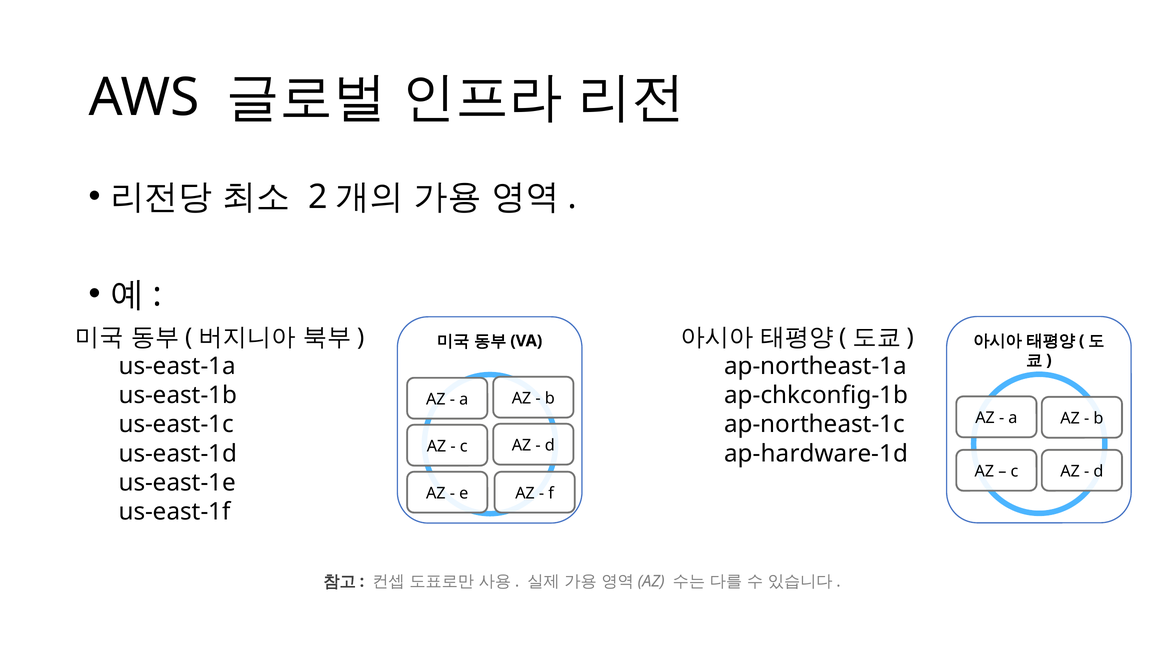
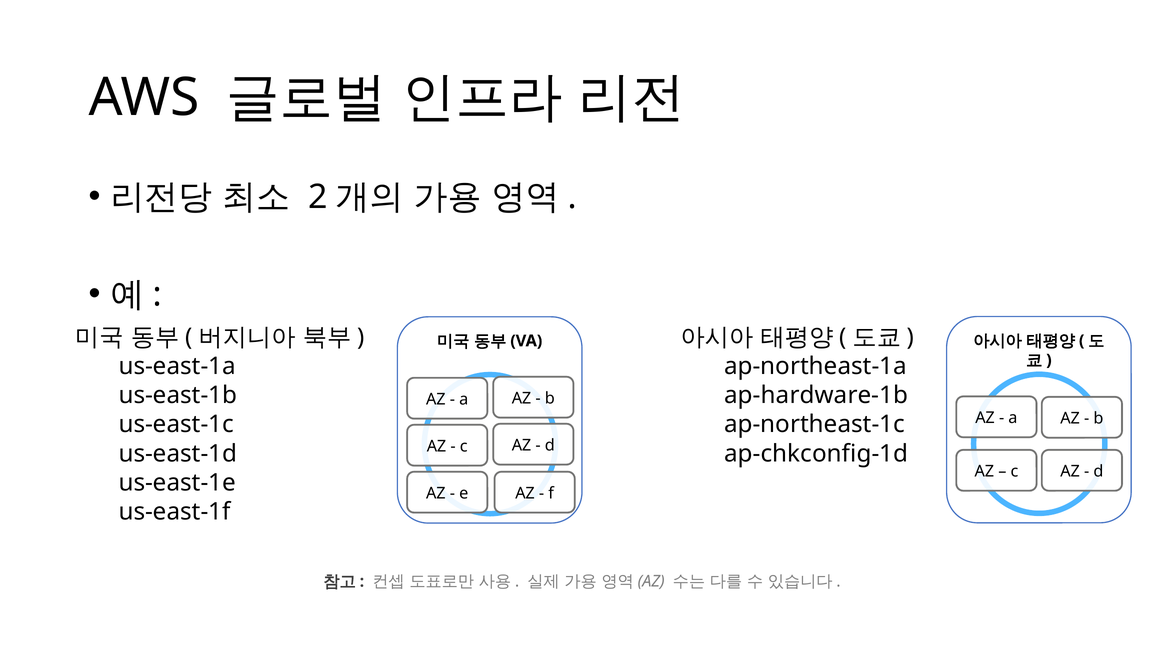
ap-chkconfig-1b: ap-chkconfig-1b -> ap-hardware-1b
ap-hardware-1d: ap-hardware-1d -> ap-chkconfig-1d
